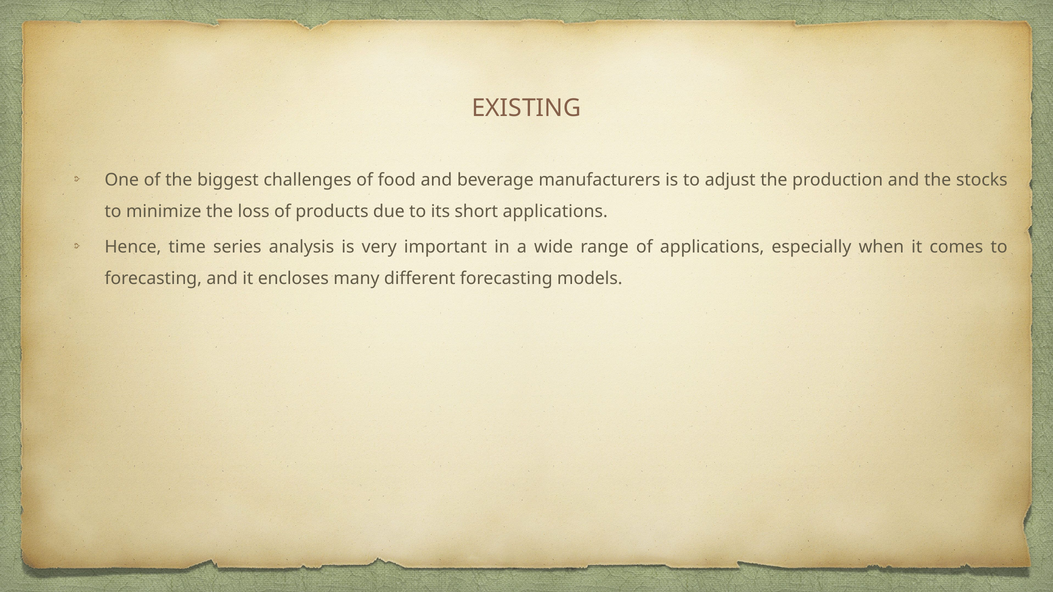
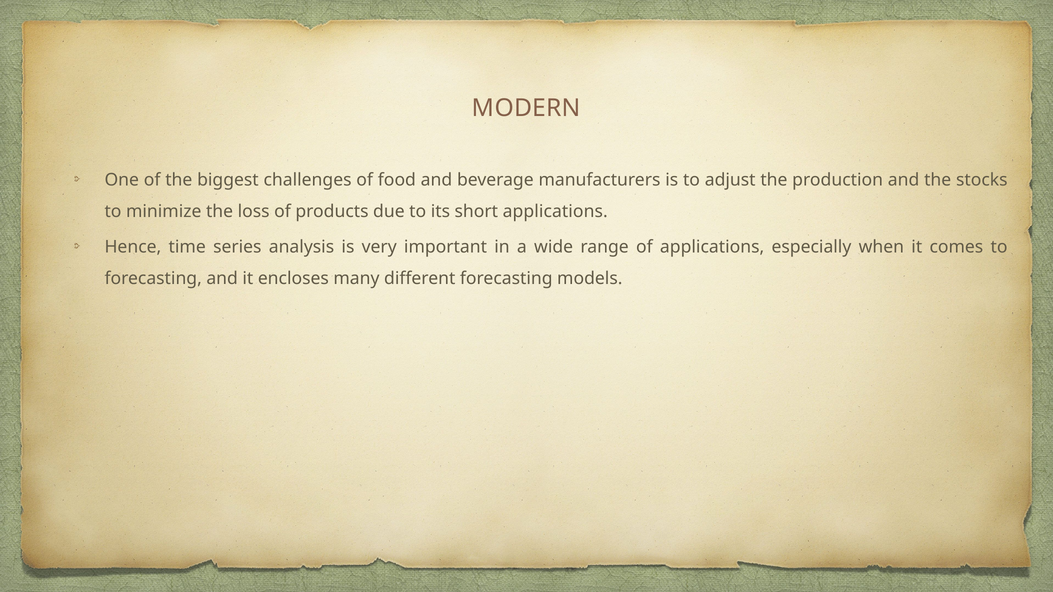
EXISTING: EXISTING -> MODERN
